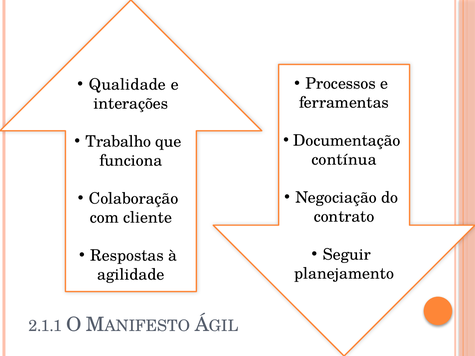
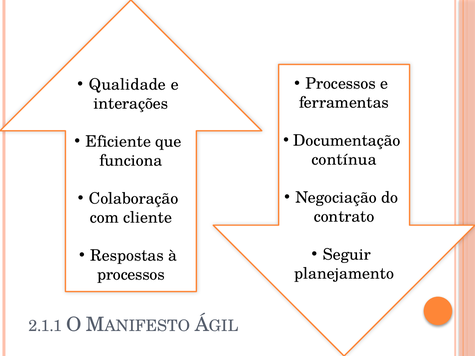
Trabalho: Trabalho -> Eficiente
agilidade at (131, 275): agilidade -> processos
